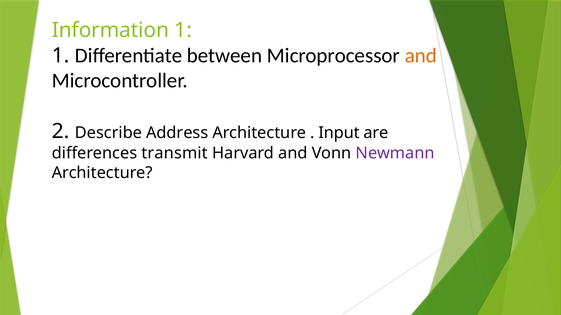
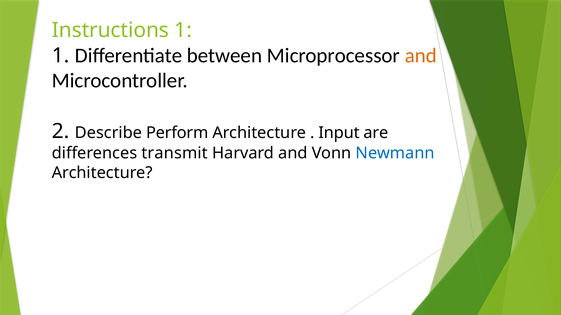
Information: Information -> Instructions
Address: Address -> Perform
Newmann colour: purple -> blue
